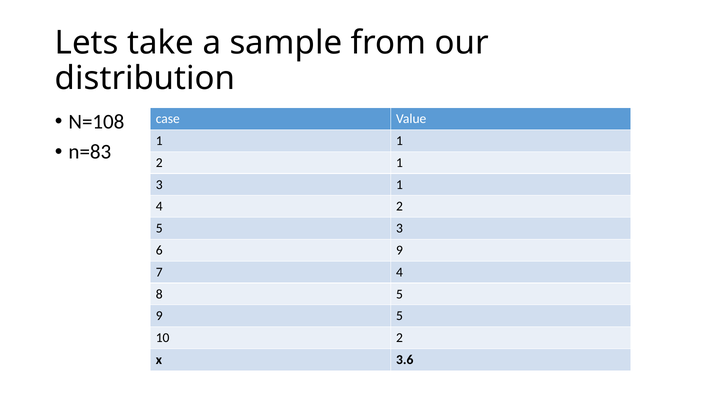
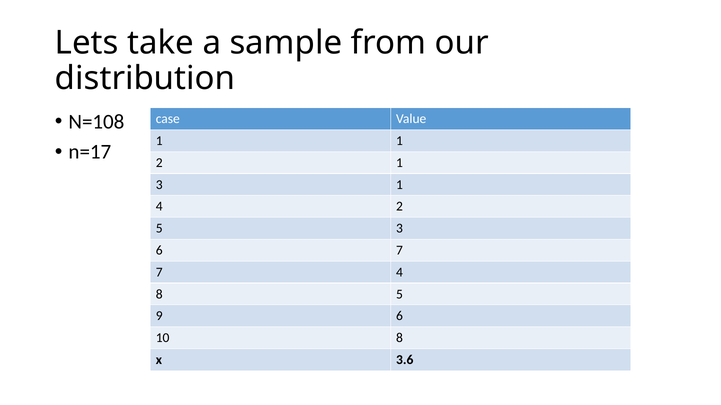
n=83: n=83 -> n=17
6 9: 9 -> 7
9 5: 5 -> 6
10 2: 2 -> 8
